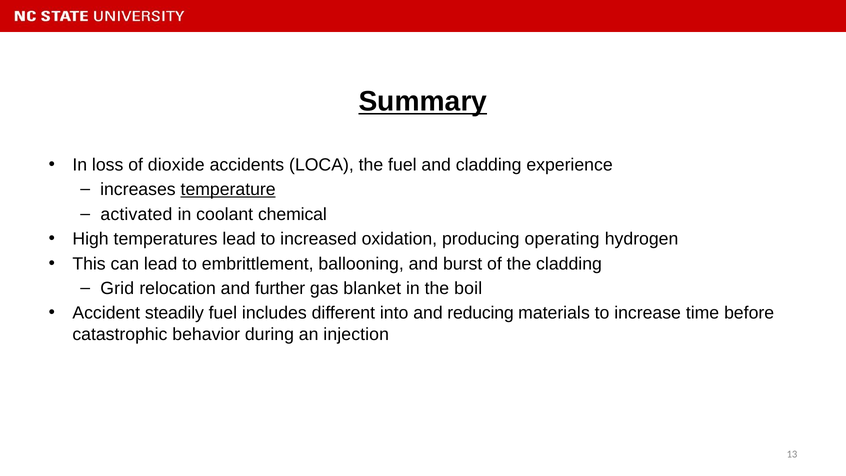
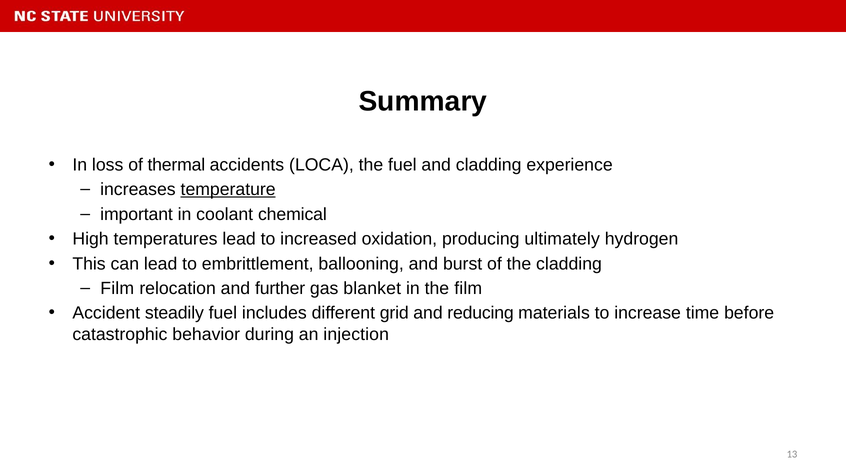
Summary underline: present -> none
dioxide: dioxide -> thermal
activated: activated -> important
operating: operating -> ultimately
Grid at (117, 288): Grid -> Film
the boil: boil -> film
into: into -> grid
